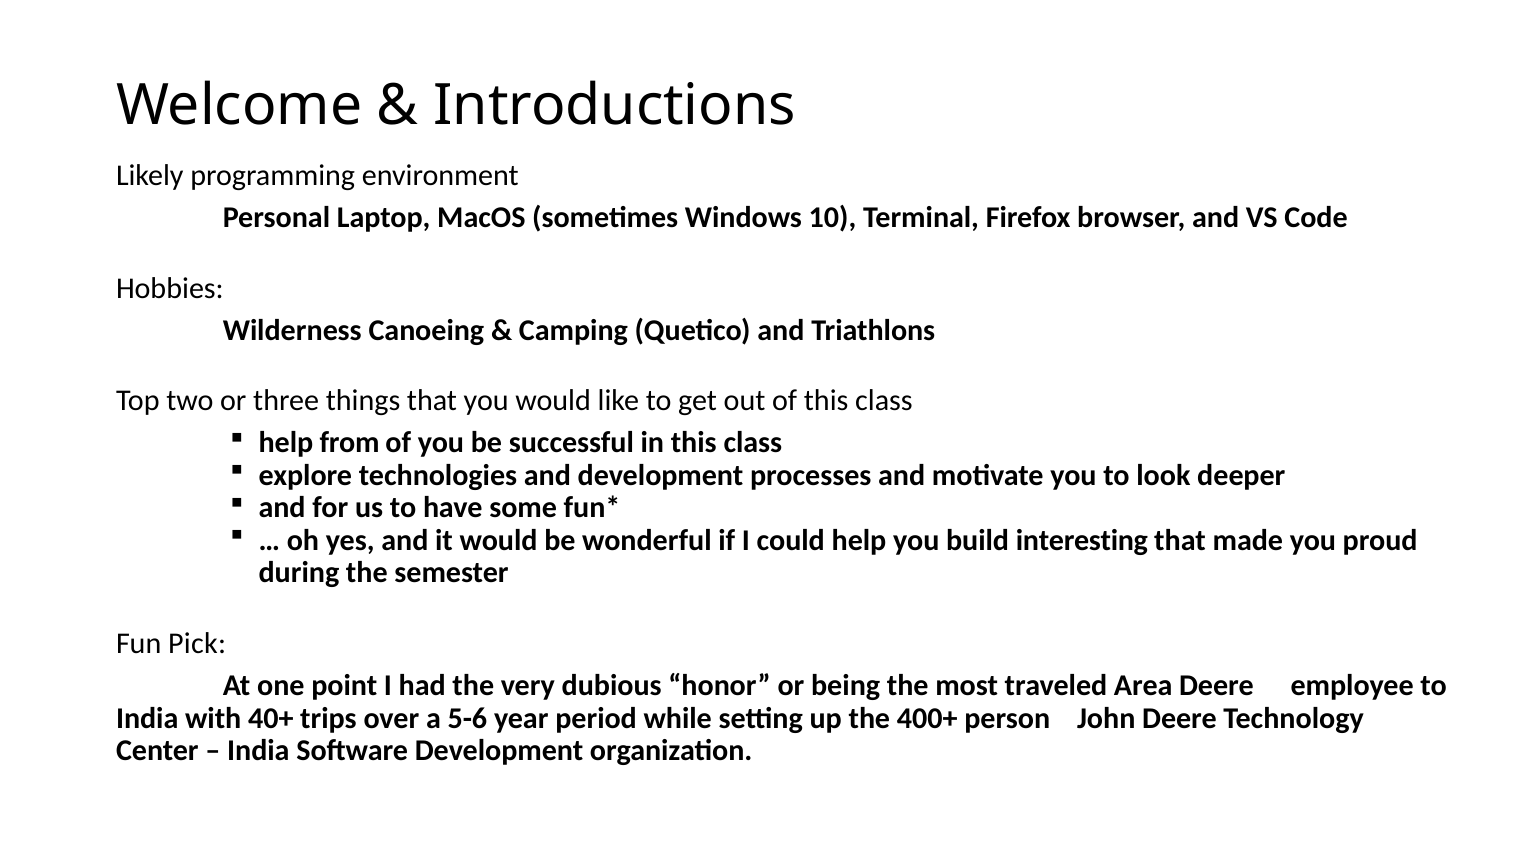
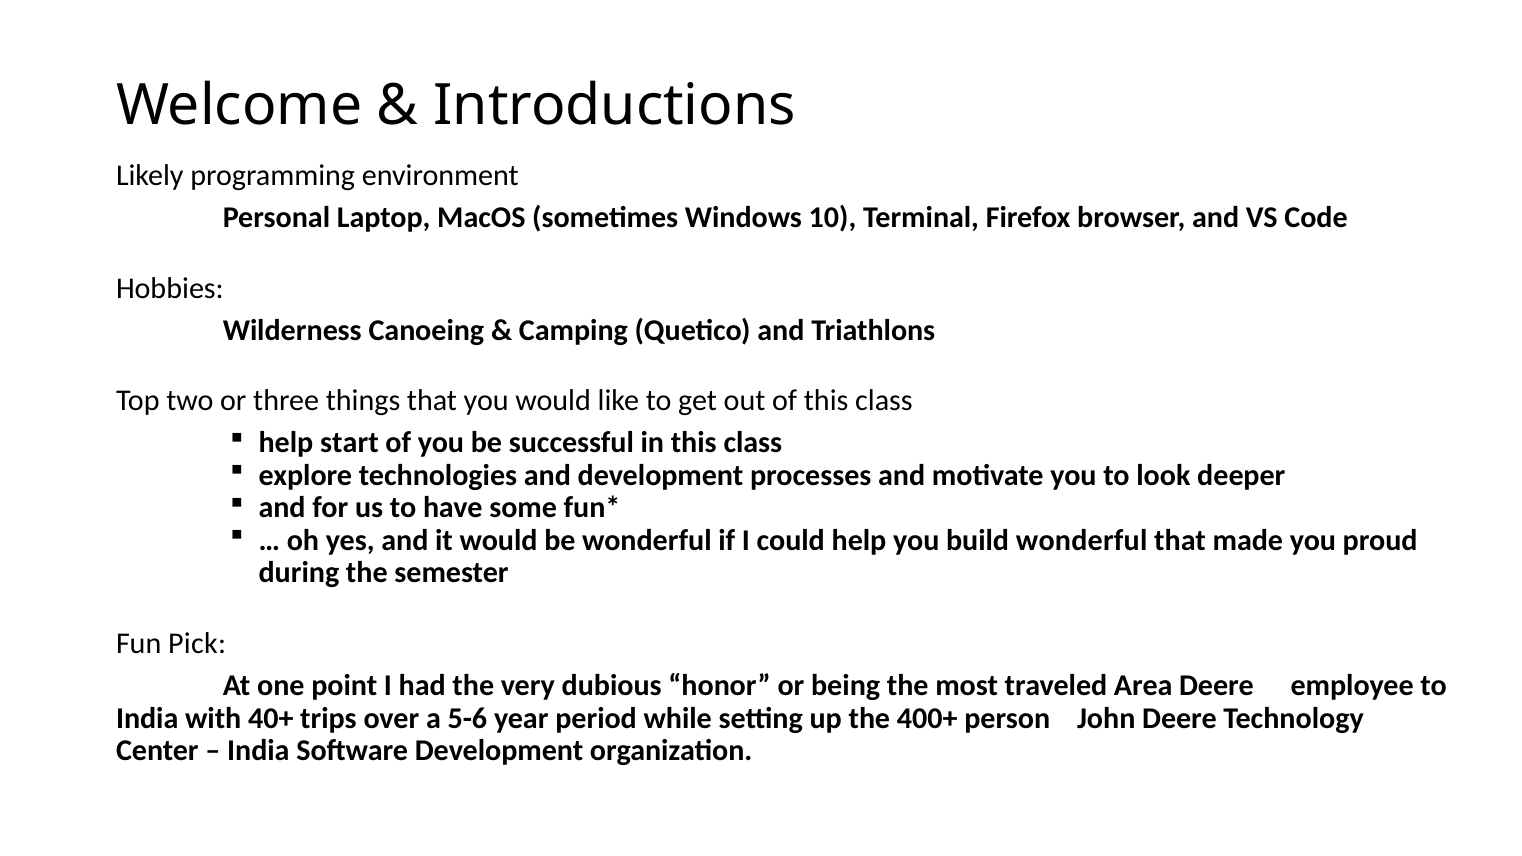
from: from -> start
build interesting: interesting -> wonderful
